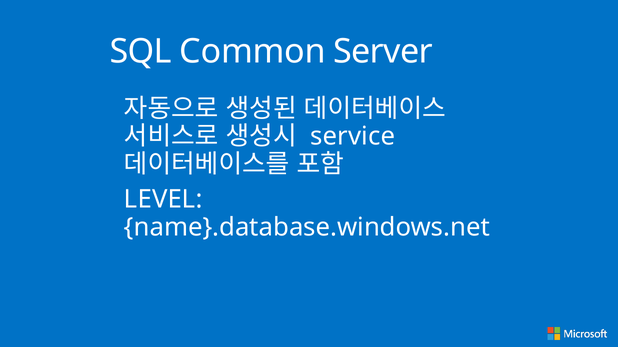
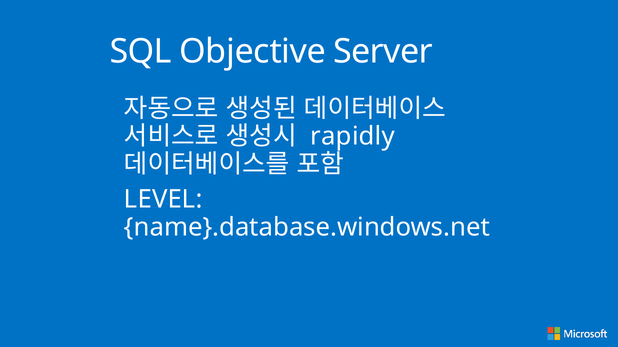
Common: Common -> Objective
service: service -> rapidly
